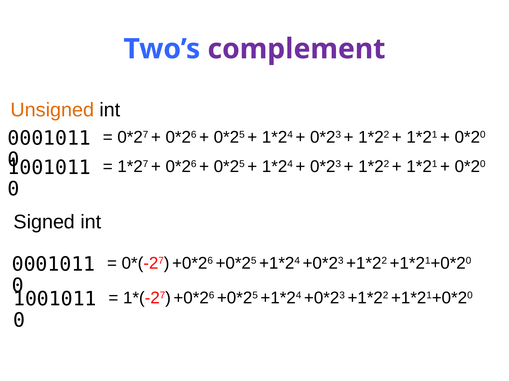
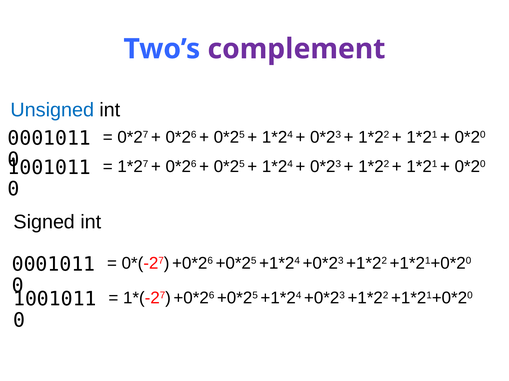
Unsigned colour: orange -> blue
